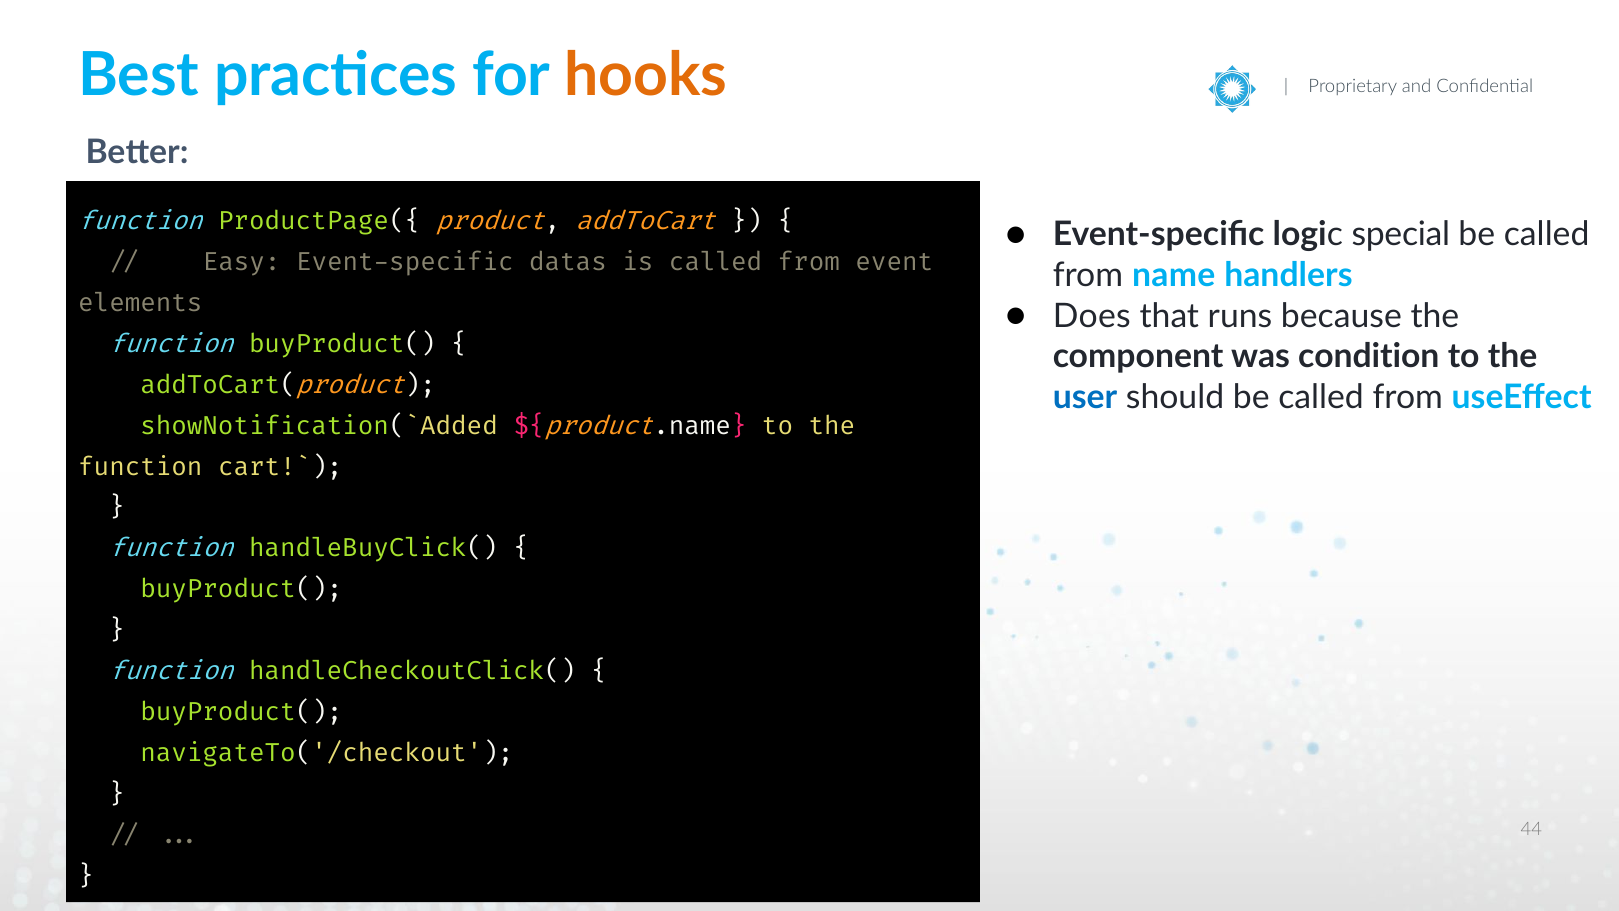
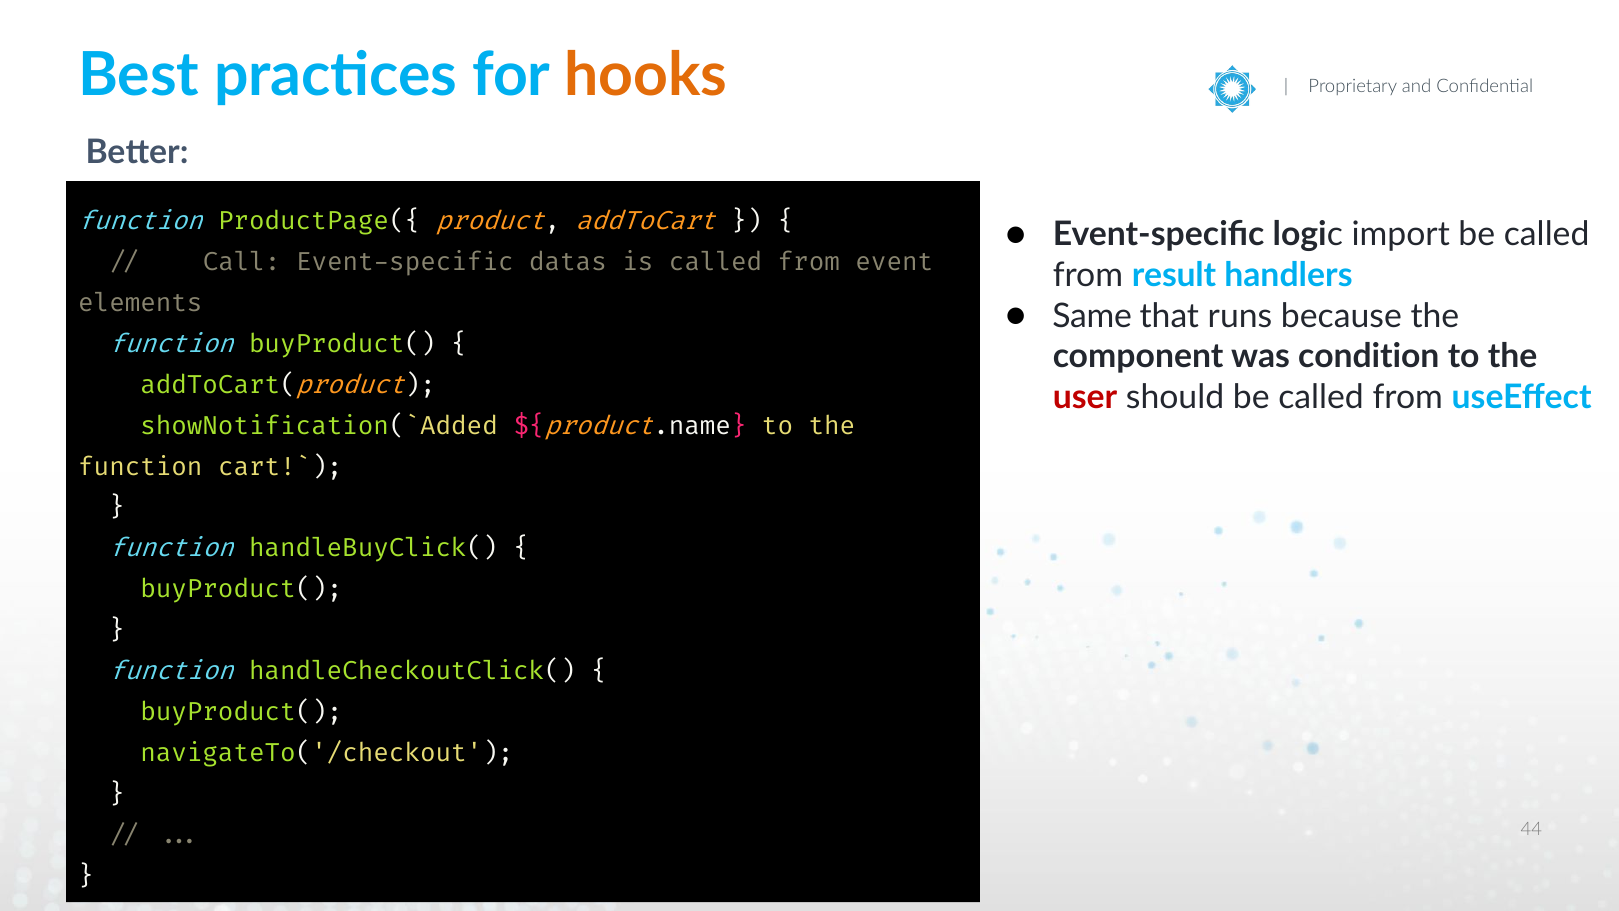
special: special -> import
Easy: Easy -> Call
name: name -> result
Does: Does -> Same
user colour: blue -> red
